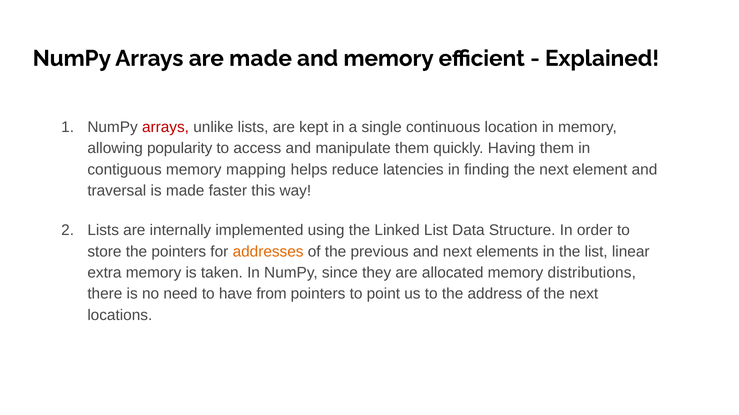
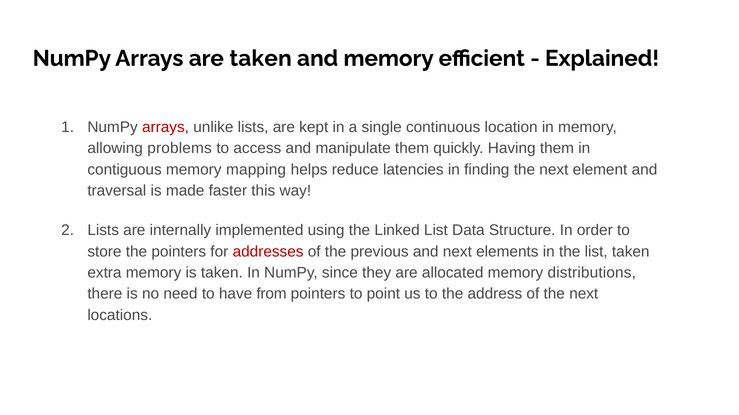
are made: made -> taken
popularity: popularity -> problems
addresses colour: orange -> red
list linear: linear -> taken
